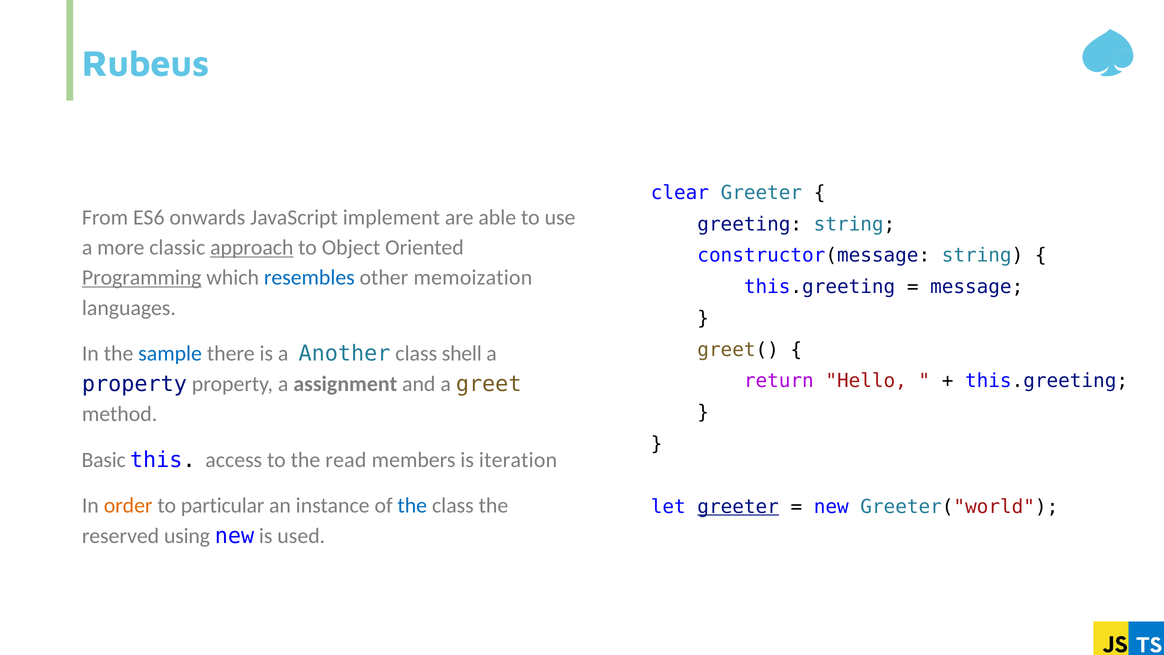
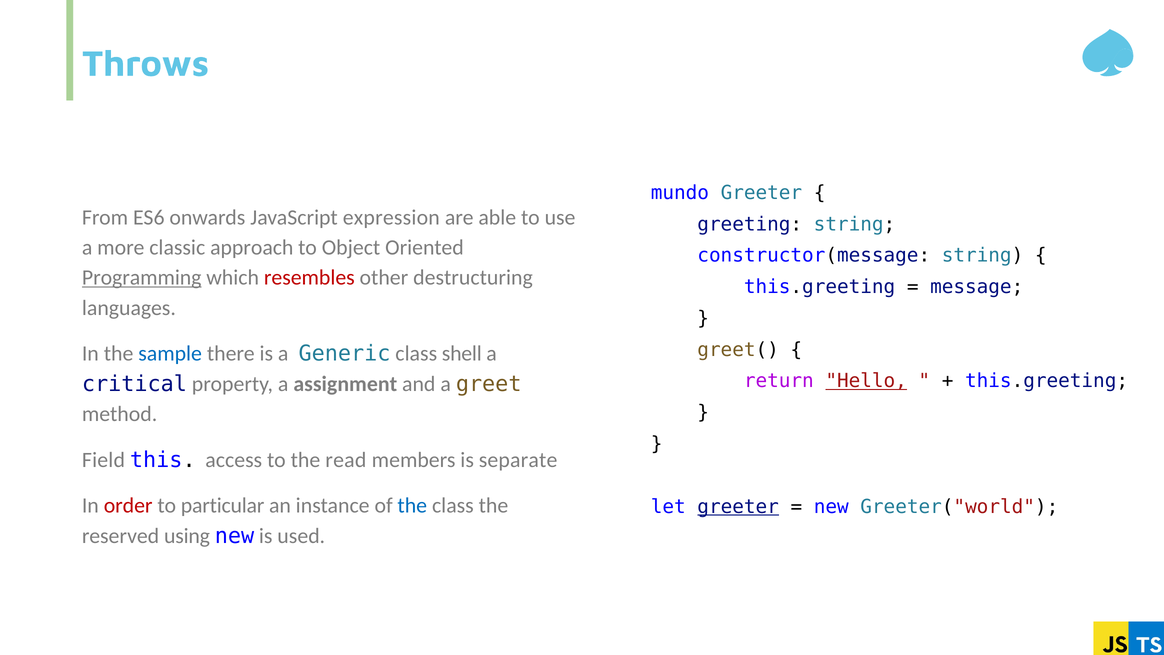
Rubeus: Rubeus -> Throws
clear: clear -> mundo
implement: implement -> expression
approach underline: present -> none
resembles colour: blue -> red
memoization: memoization -> destructuring
Another: Another -> Generic
Hello underline: none -> present
property at (134, 384): property -> critical
Basic: Basic -> Field
iteration: iteration -> separate
order colour: orange -> red
